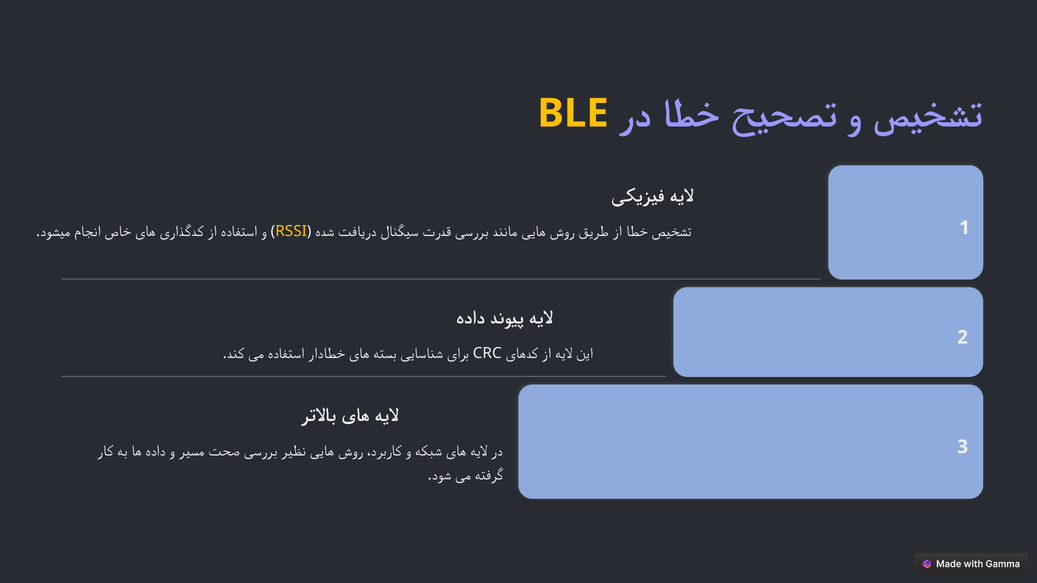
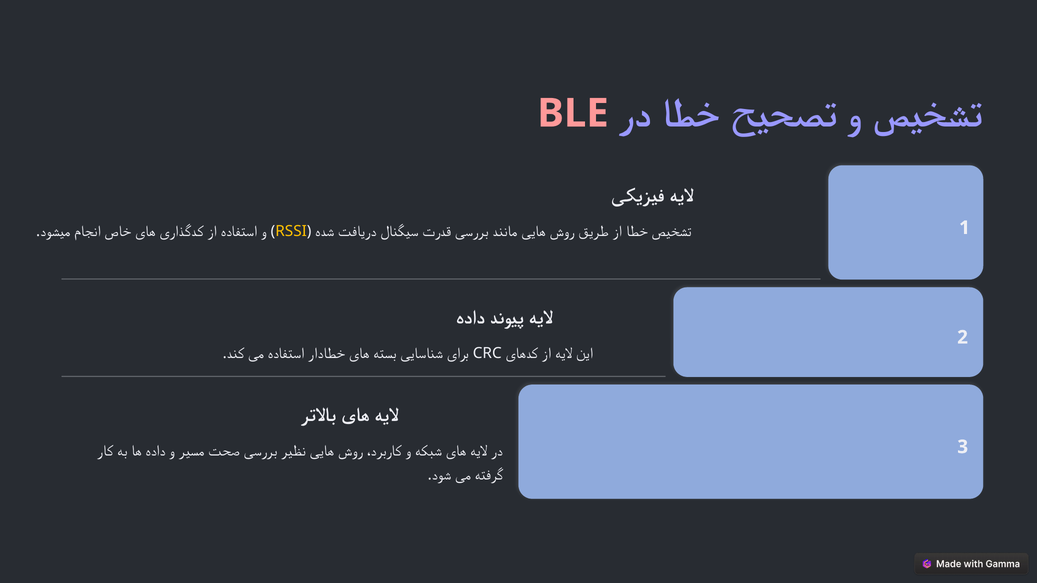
BLE colour: yellow -> pink
